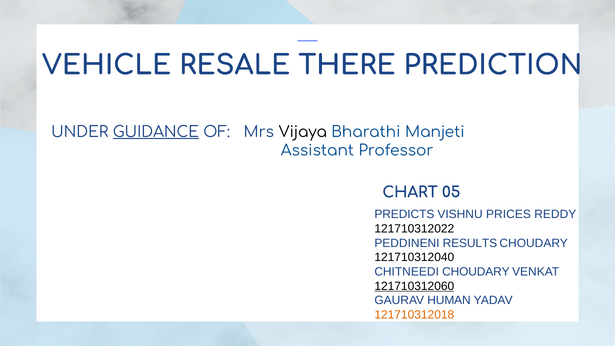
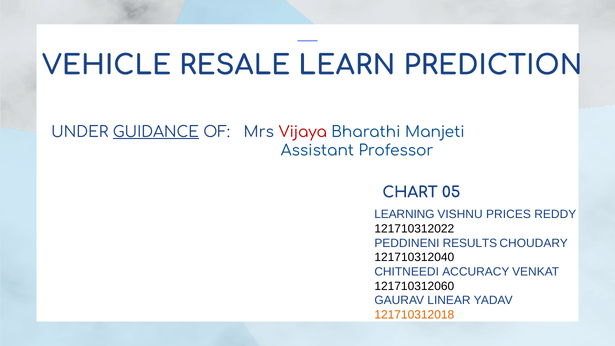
THERE: THERE -> LEARN
Vijaya colour: black -> red
PREDICTS: PREDICTS -> LEARNING
CHITNEEDI CHOUDARY: CHOUDARY -> ACCURACY
121710312060 underline: present -> none
HUMAN: HUMAN -> LINEAR
